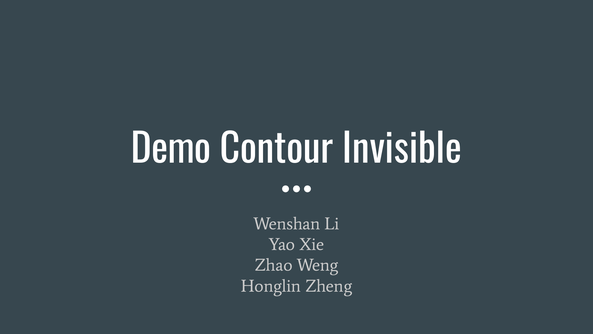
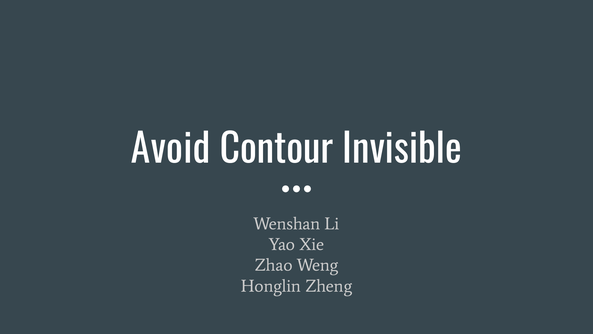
Demo: Demo -> Avoid
